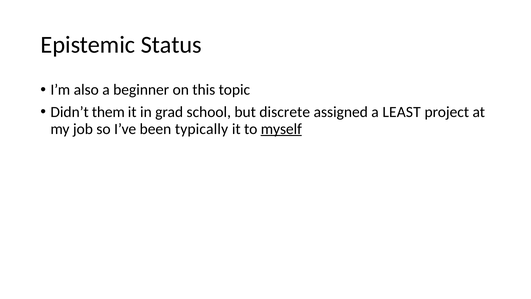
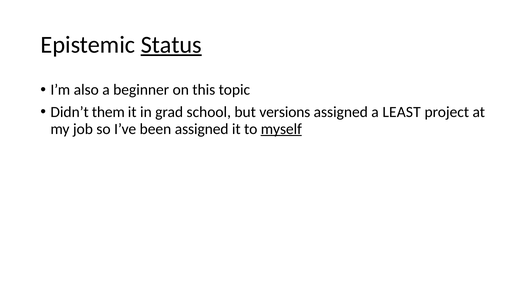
Status underline: none -> present
discrete: discrete -> versions
been typically: typically -> assigned
